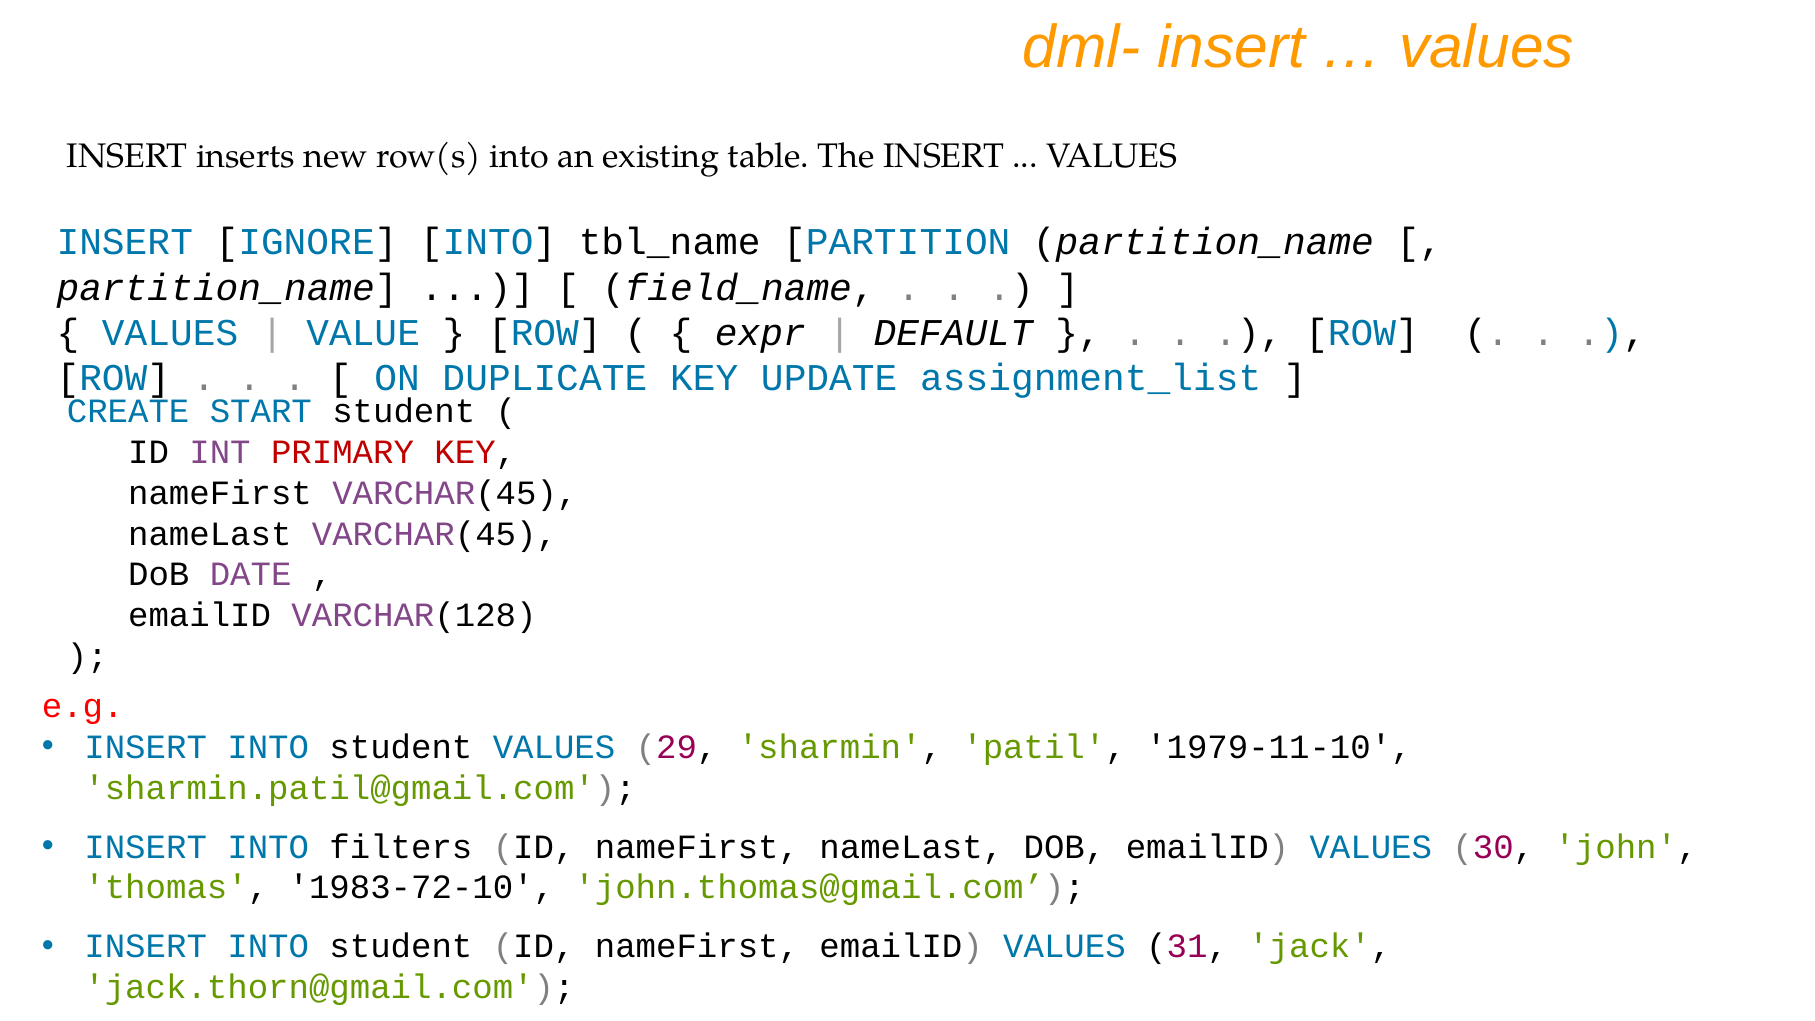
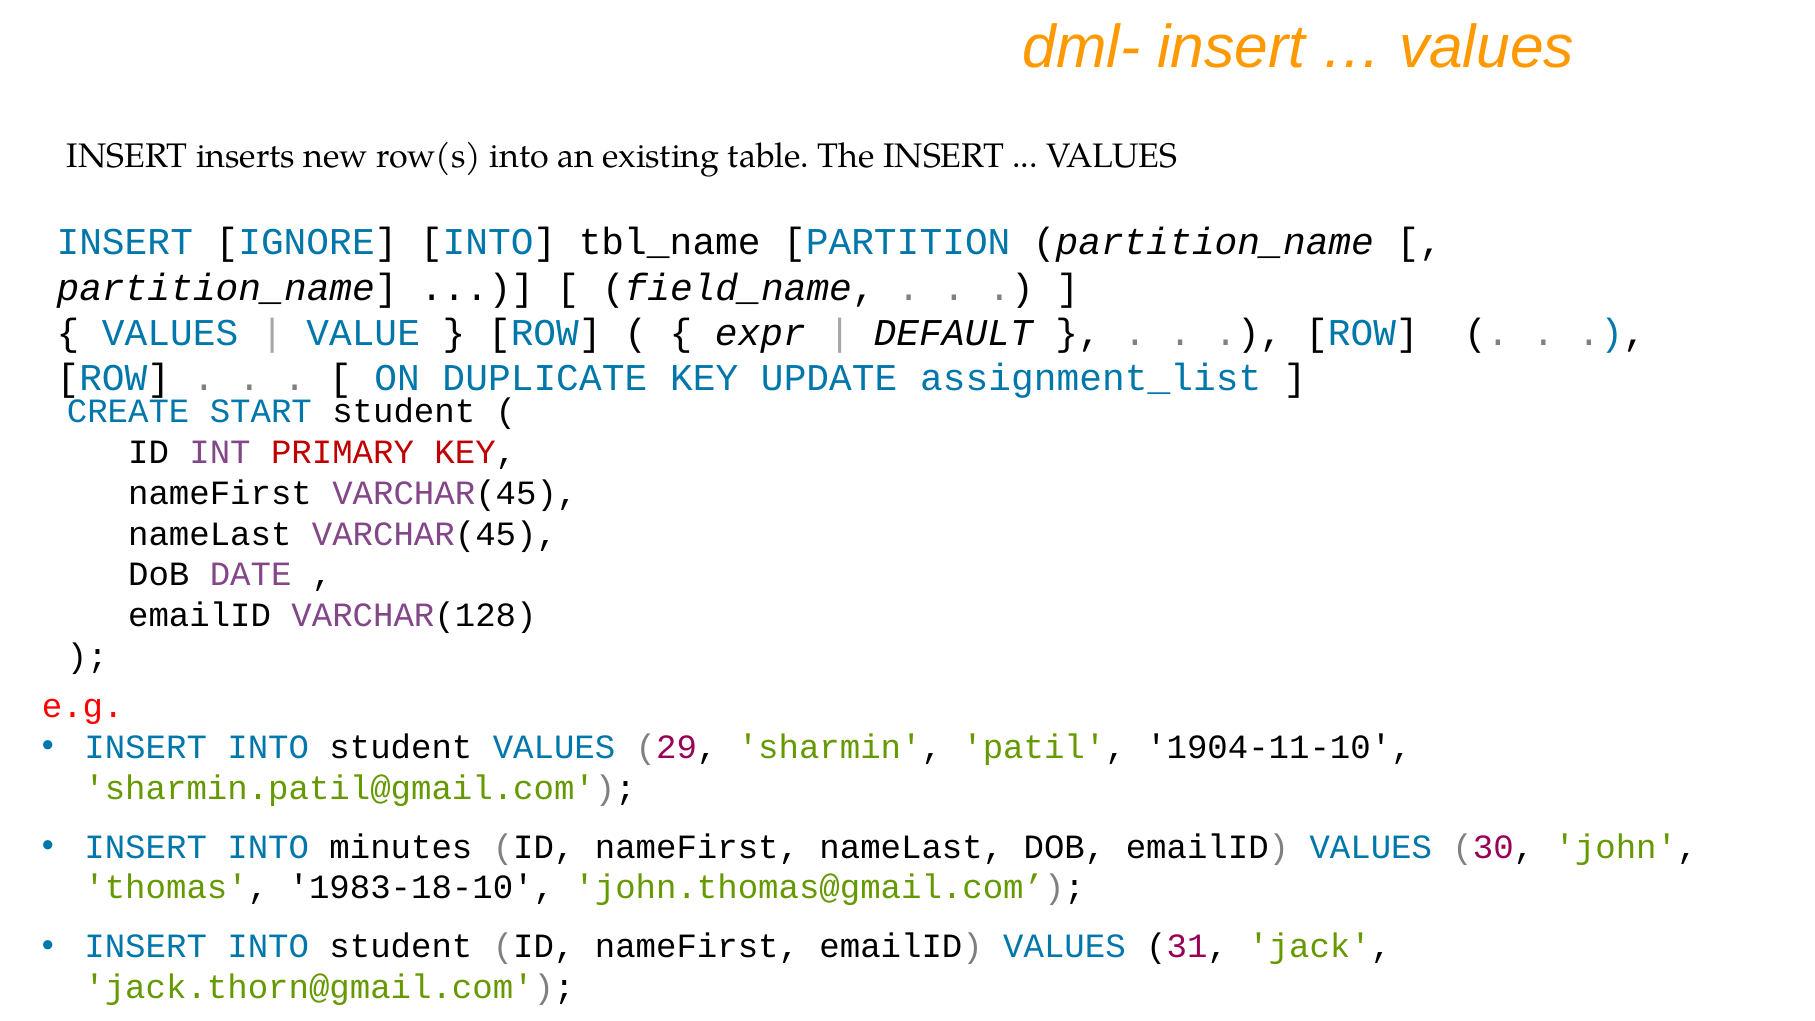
1979-11-10: 1979-11-10 -> 1904-11-10
filters: filters -> minutes
1983-72-10: 1983-72-10 -> 1983-18-10
